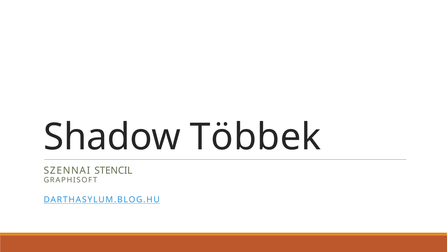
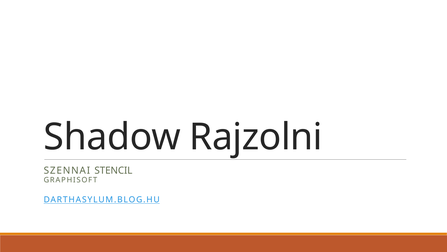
Többek: Többek -> Rajzolni
